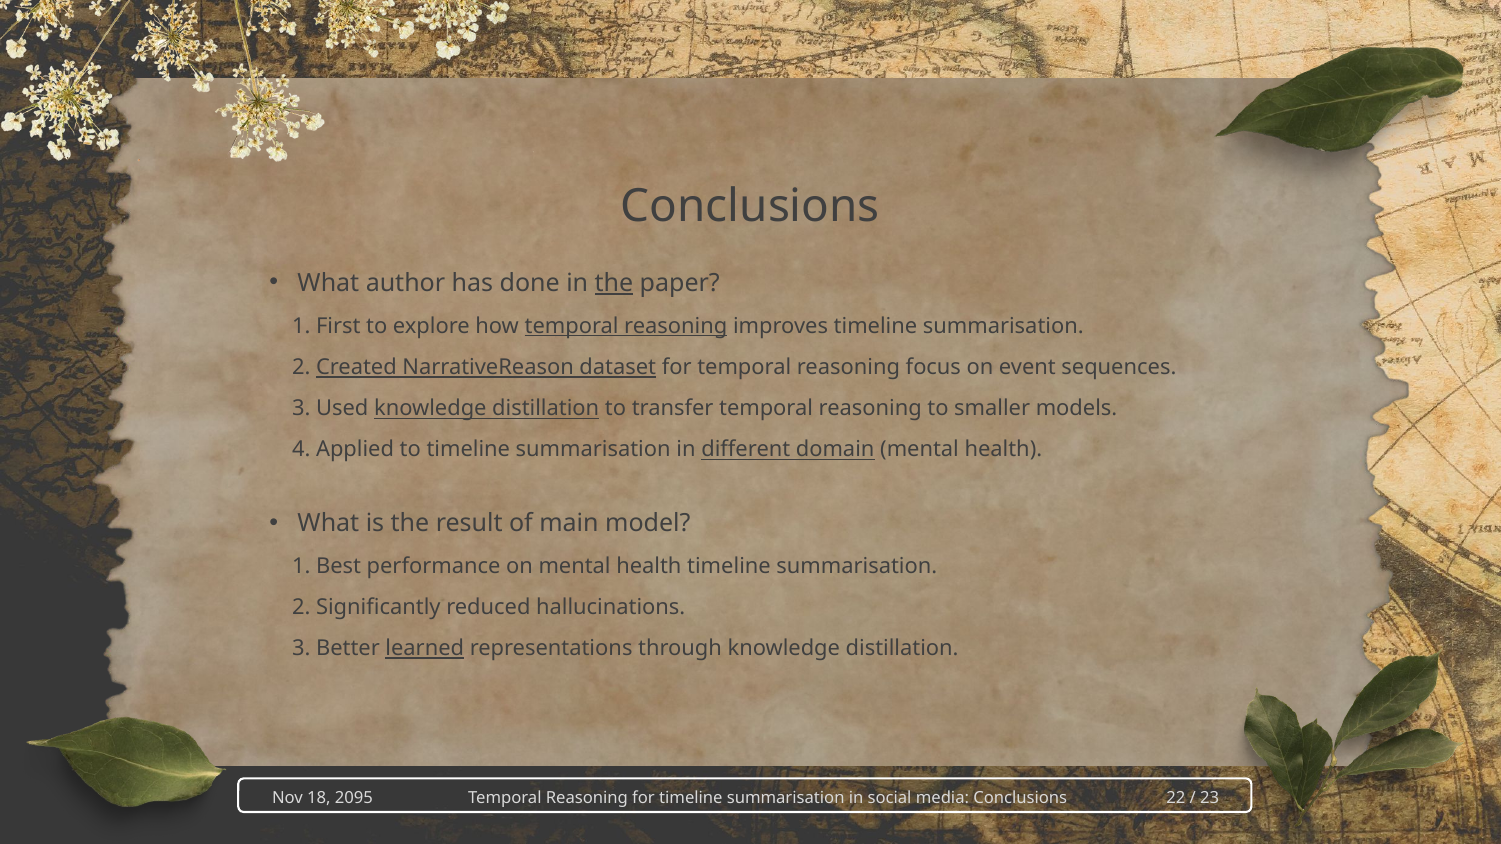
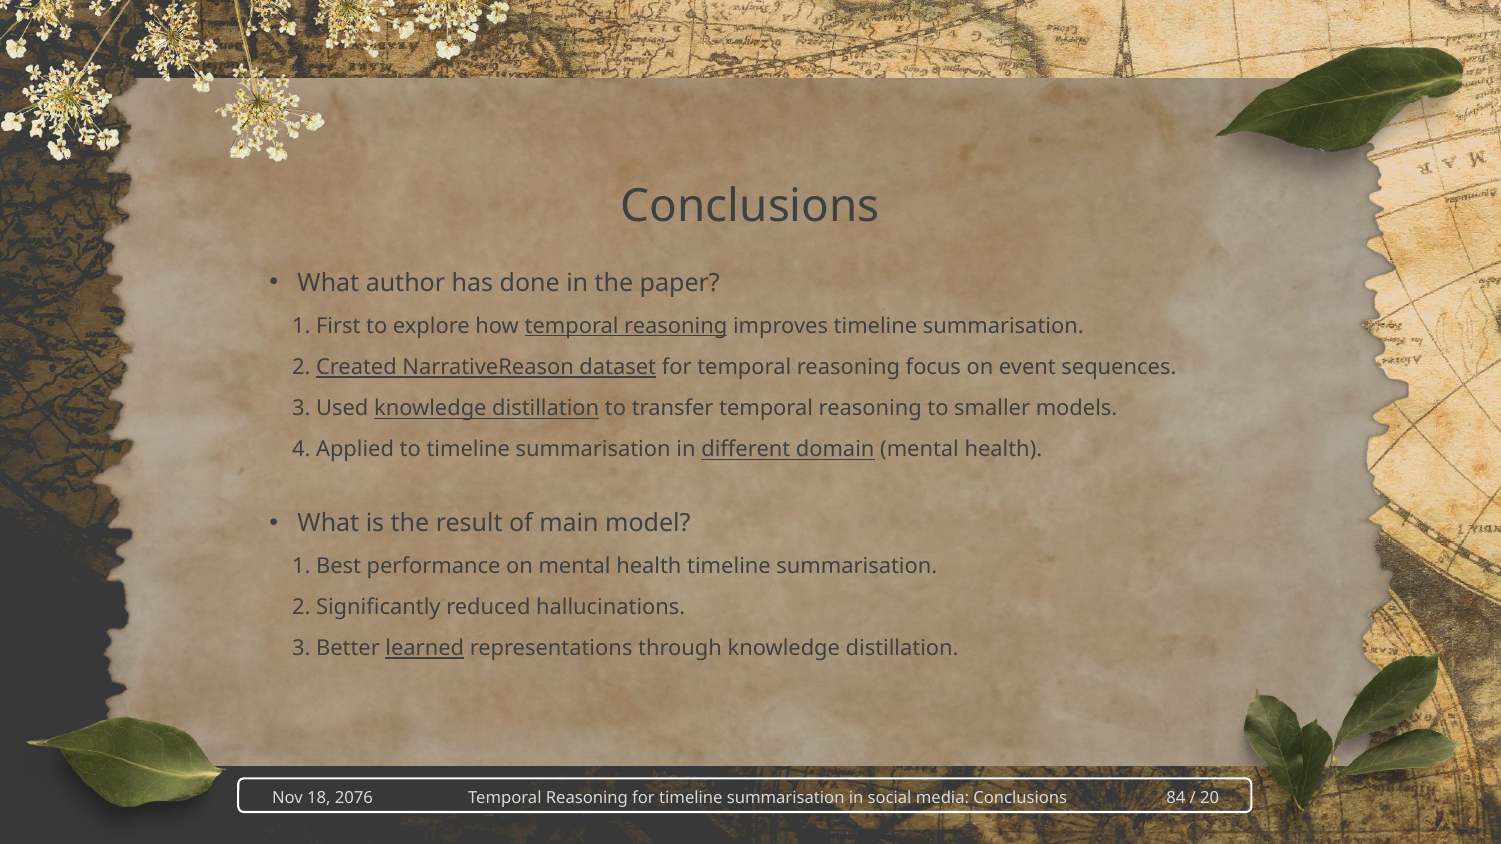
the at (614, 283) underline: present -> none
2095: 2095 -> 2076
22: 22 -> 84
23: 23 -> 20
